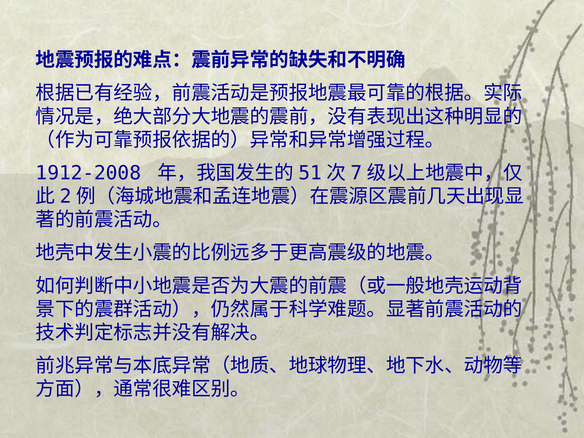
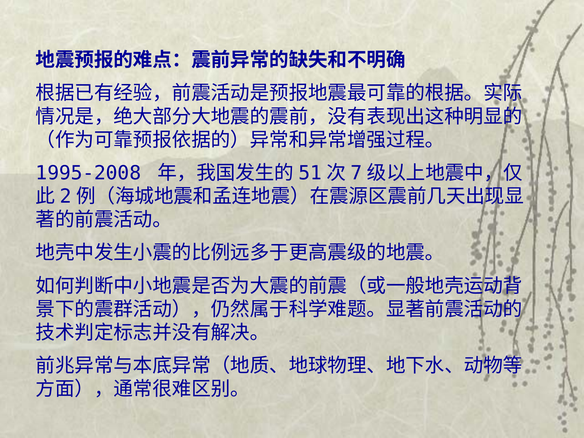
1912-2008: 1912-2008 -> 1995-2008
